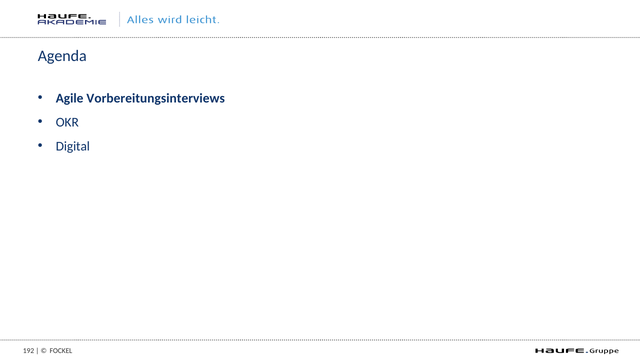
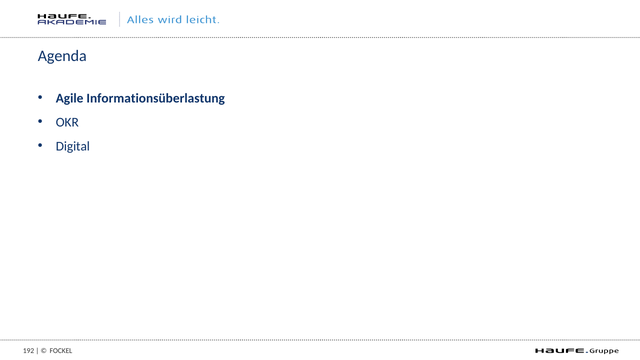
Vorbereitungsinterviews: Vorbereitungsinterviews -> Informationsüberlastung
